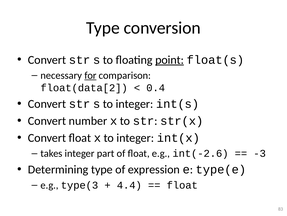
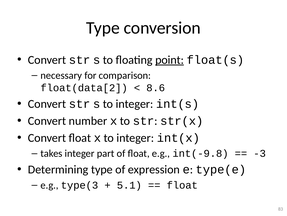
for underline: present -> none
0.4: 0.4 -> 8.6
int(-2.6: int(-2.6 -> int(-9.8
4.4: 4.4 -> 5.1
